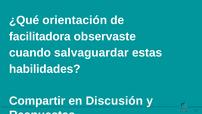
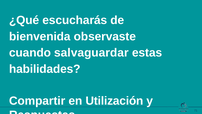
orientación: orientación -> escucharás
facilitadora: facilitadora -> bienvenida
Discusión: Discusión -> Utilización
